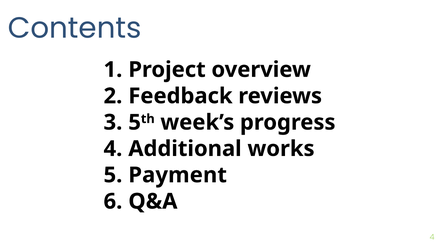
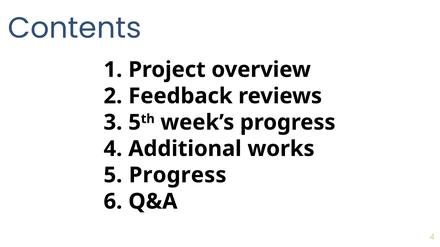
Payment at (178, 175): Payment -> Progress
